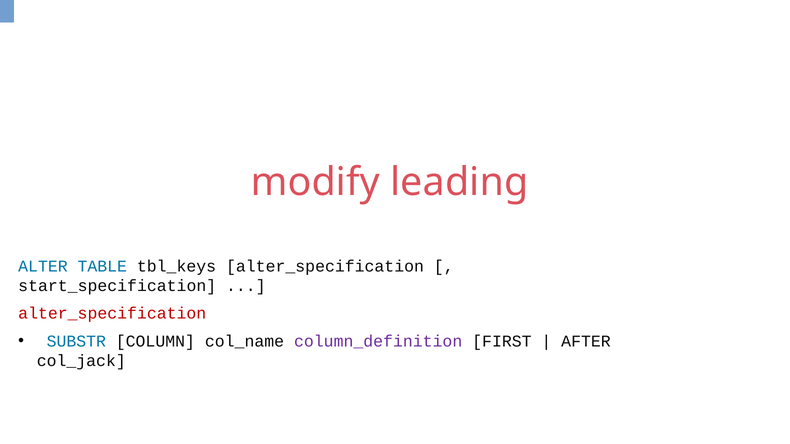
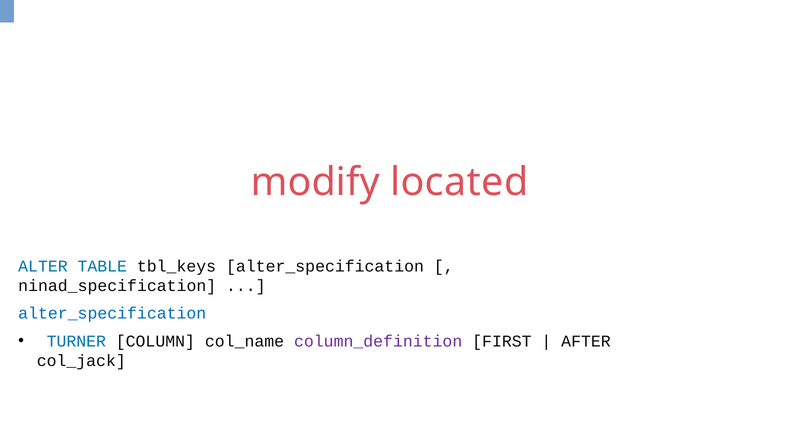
leading: leading -> located
start_specification: start_specification -> ninad_specification
alter_specification at (112, 314) colour: red -> blue
SUBSTR: SUBSTR -> TURNER
